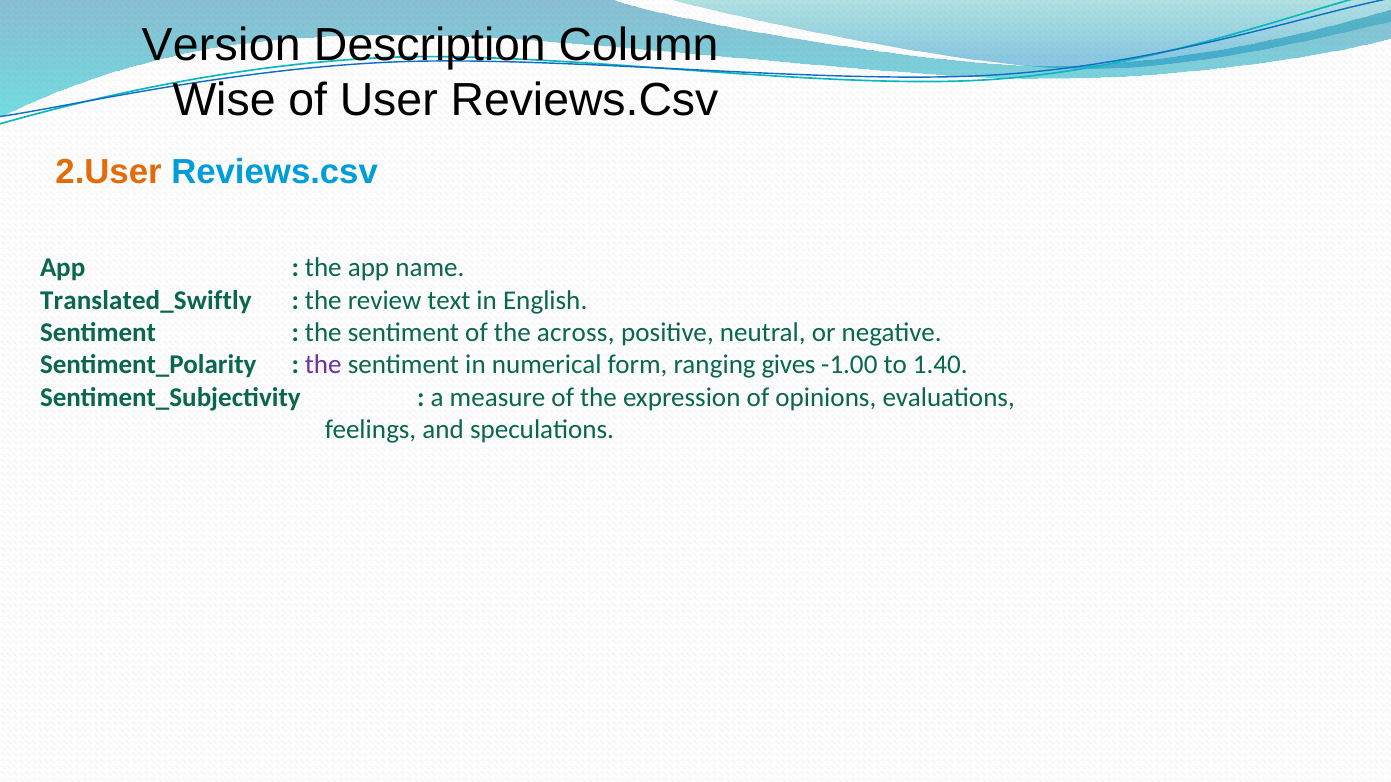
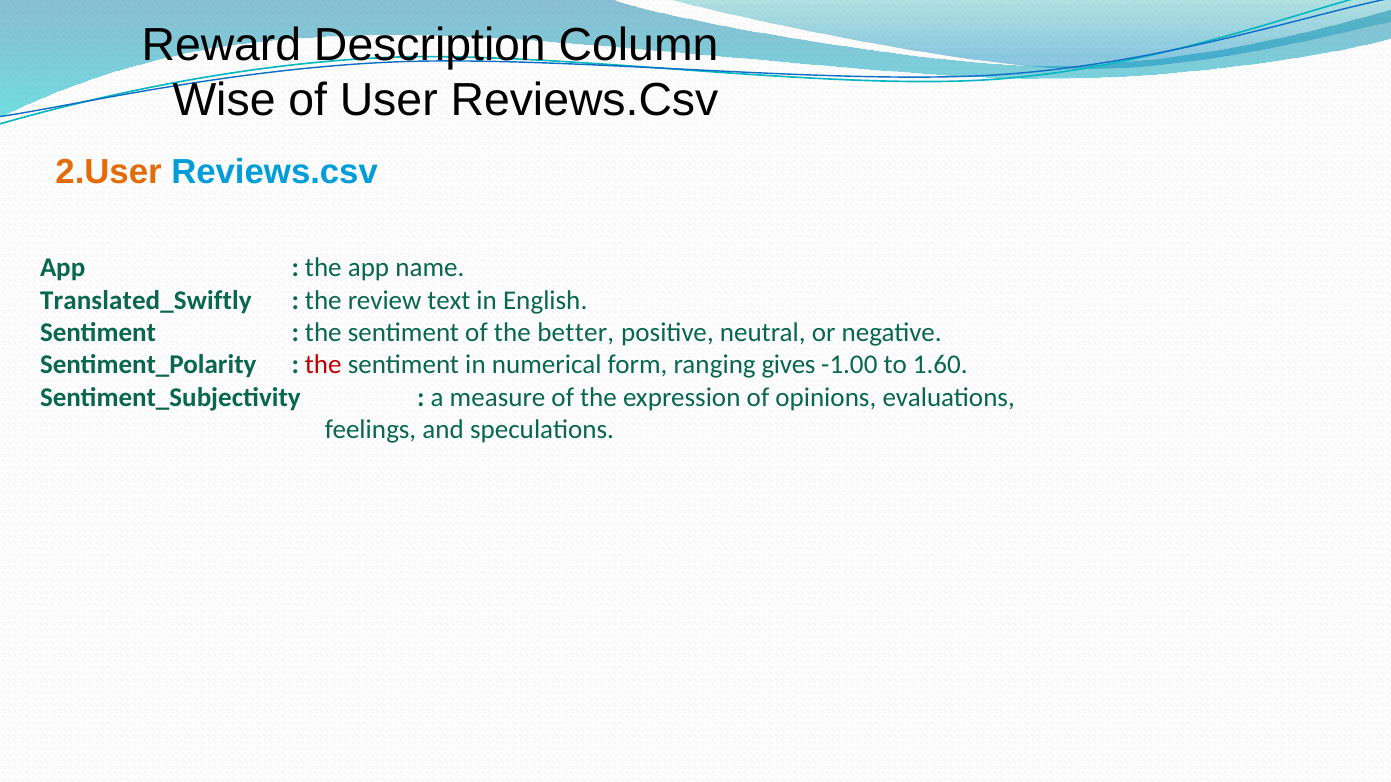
Version: Version -> Reward
across: across -> better
the at (323, 365) colour: purple -> red
1.40: 1.40 -> 1.60
